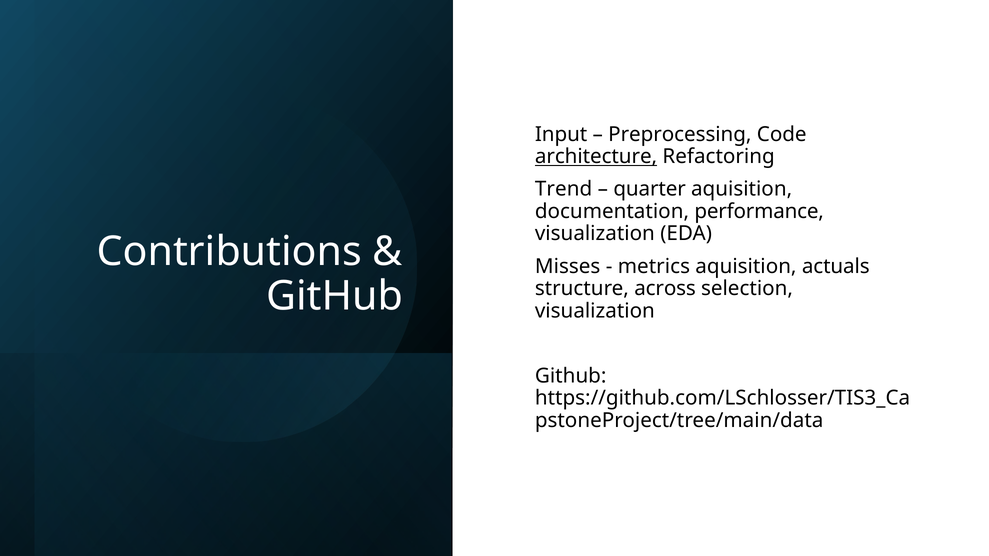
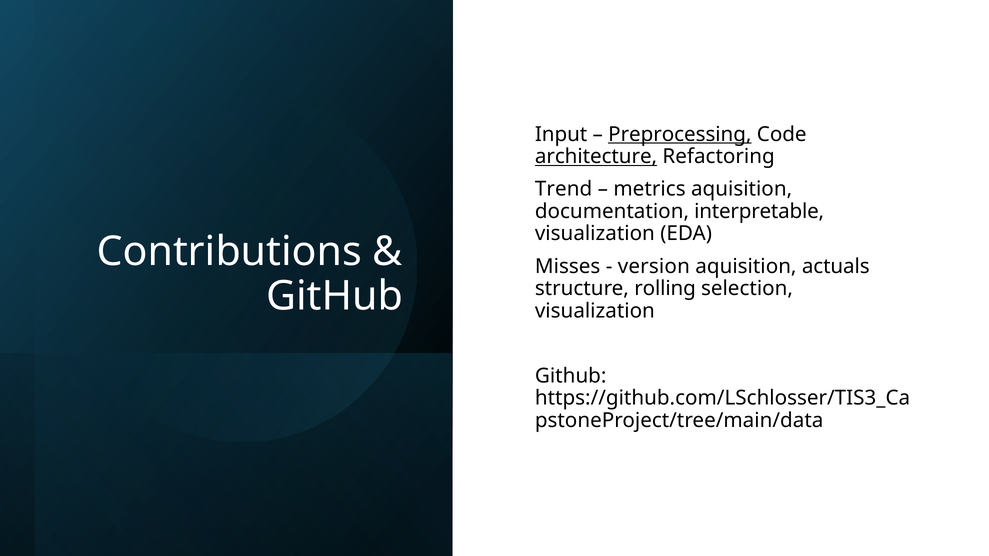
Preprocessing underline: none -> present
quarter: quarter -> metrics
performance: performance -> interpretable
metrics: metrics -> version
across: across -> rolling
